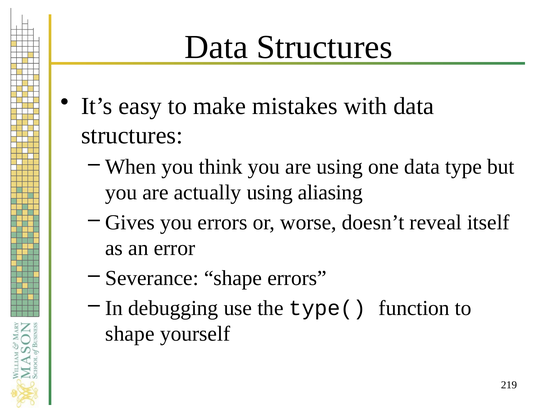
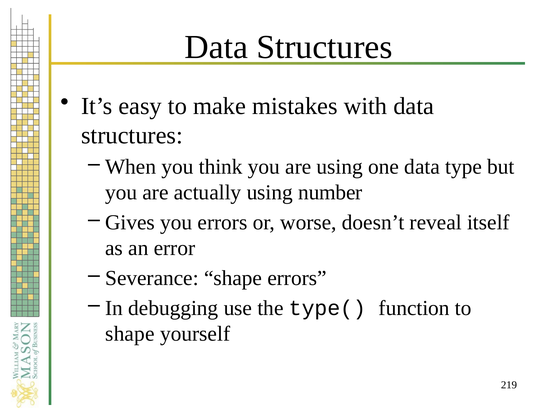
aliasing: aliasing -> number
